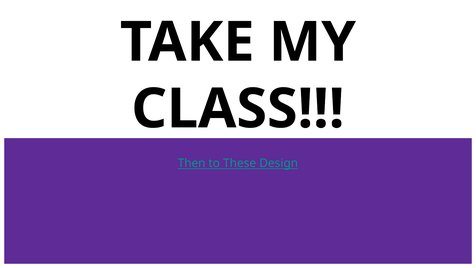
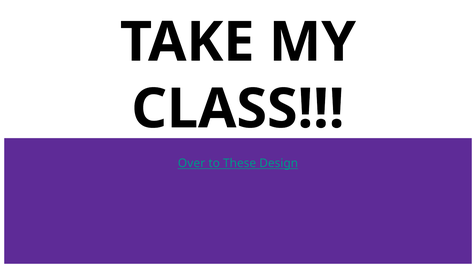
Then: Then -> Over
